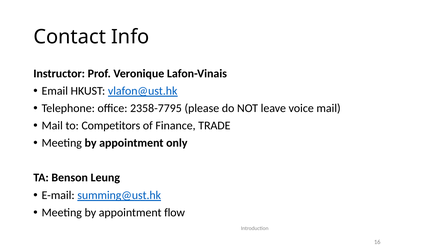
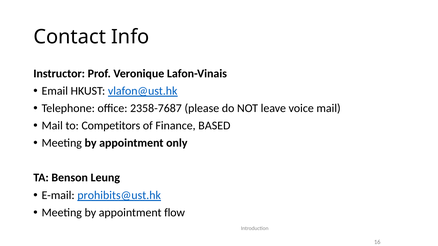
2358-7795: 2358-7795 -> 2358-7687
TRADE: TRADE -> BASED
summing@ust.hk: summing@ust.hk -> prohibits@ust.hk
